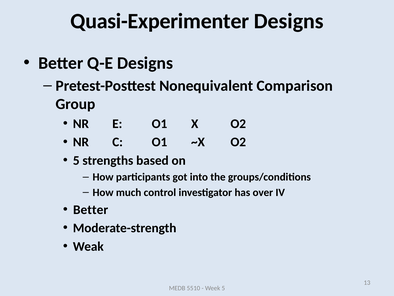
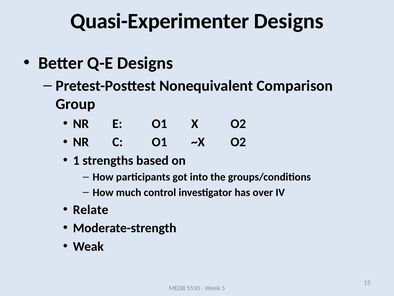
5 at (76, 160): 5 -> 1
Better at (91, 209): Better -> Relate
